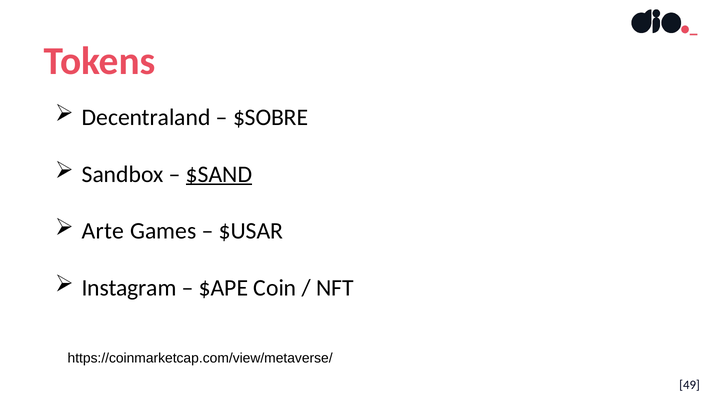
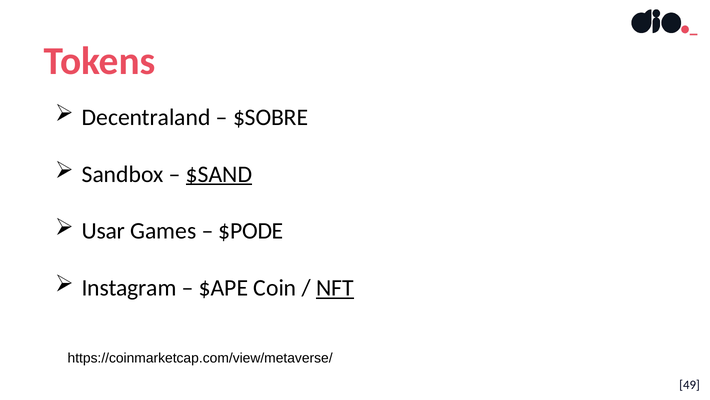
Arte: Arte -> Usar
$USAR: $USAR -> $PODE
NFT underline: none -> present
